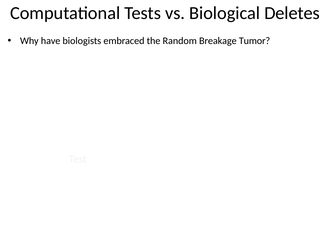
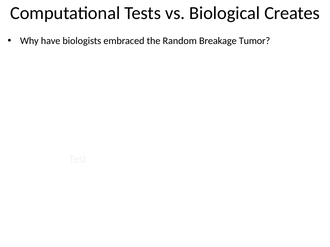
Deletes: Deletes -> Creates
